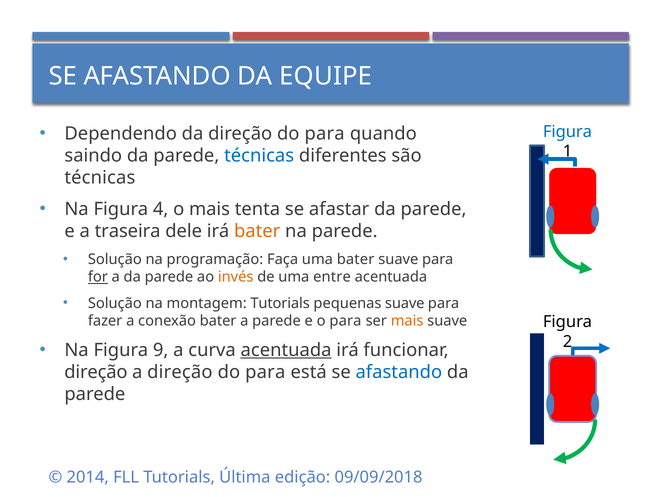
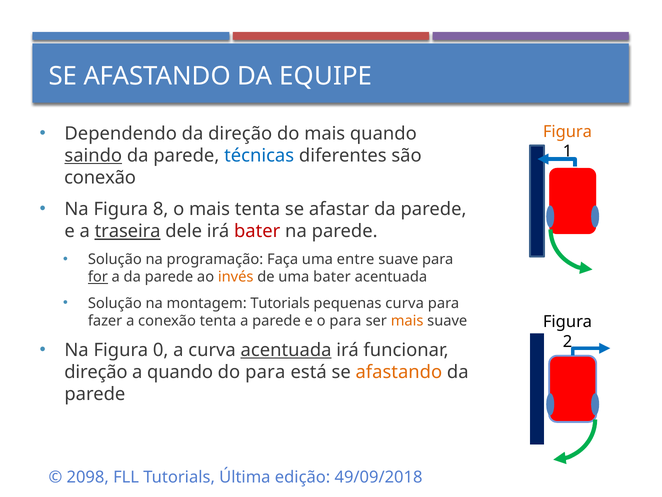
da direção do para: para -> mais
Figura at (567, 131) colour: blue -> orange
saindo underline: none -> present
técnicas at (100, 178): técnicas -> conexão
4: 4 -> 8
traseira underline: none -> present
bater at (257, 231) colour: orange -> red
uma bater: bater -> entre
uma entre: entre -> bater
pequenas suave: suave -> curva
conexão bater: bater -> tenta
9: 9 -> 0
a direção: direção -> quando
afastando at (399, 372) colour: blue -> orange
2014: 2014 -> 2098
09/09/2018: 09/09/2018 -> 49/09/2018
